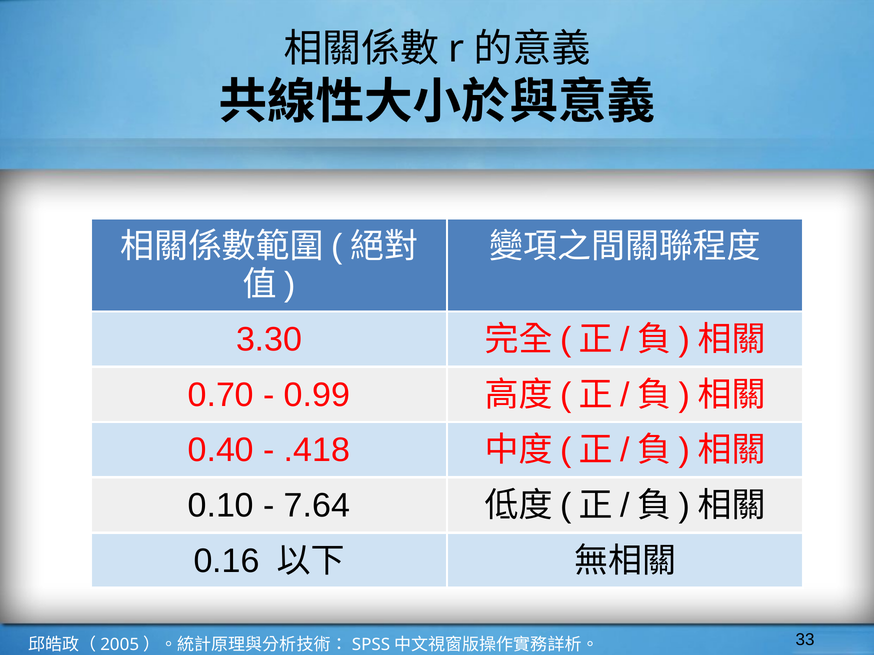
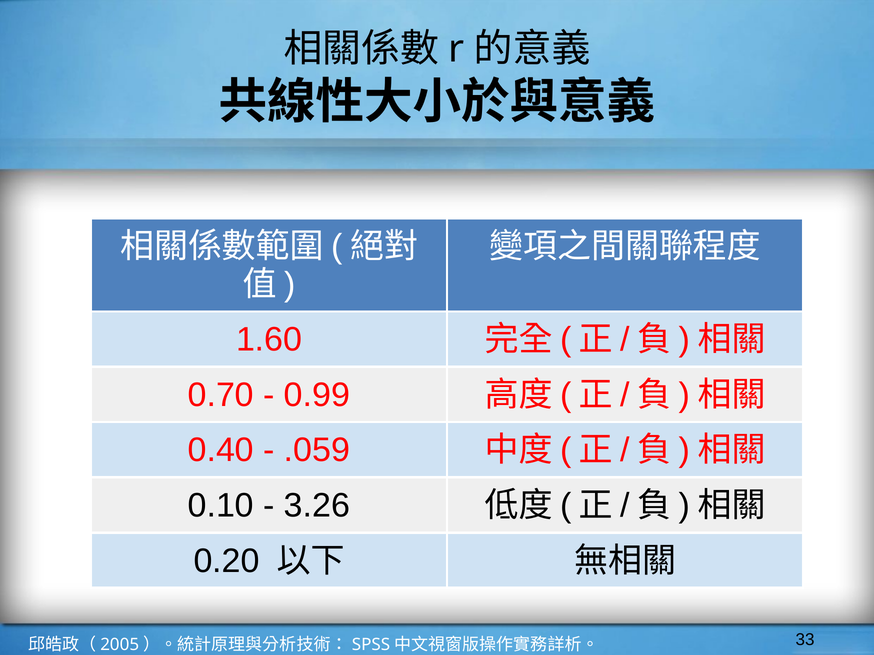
3.30: 3.30 -> 1.60
.418: .418 -> .059
7.64: 7.64 -> 3.26
0.16: 0.16 -> 0.20
